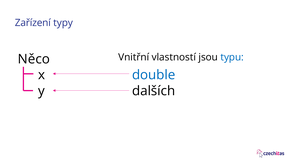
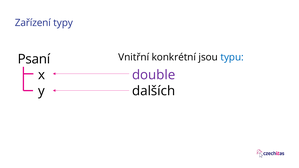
vlastností: vlastností -> konkrétní
Něco: Něco -> Psaní
double colour: blue -> purple
